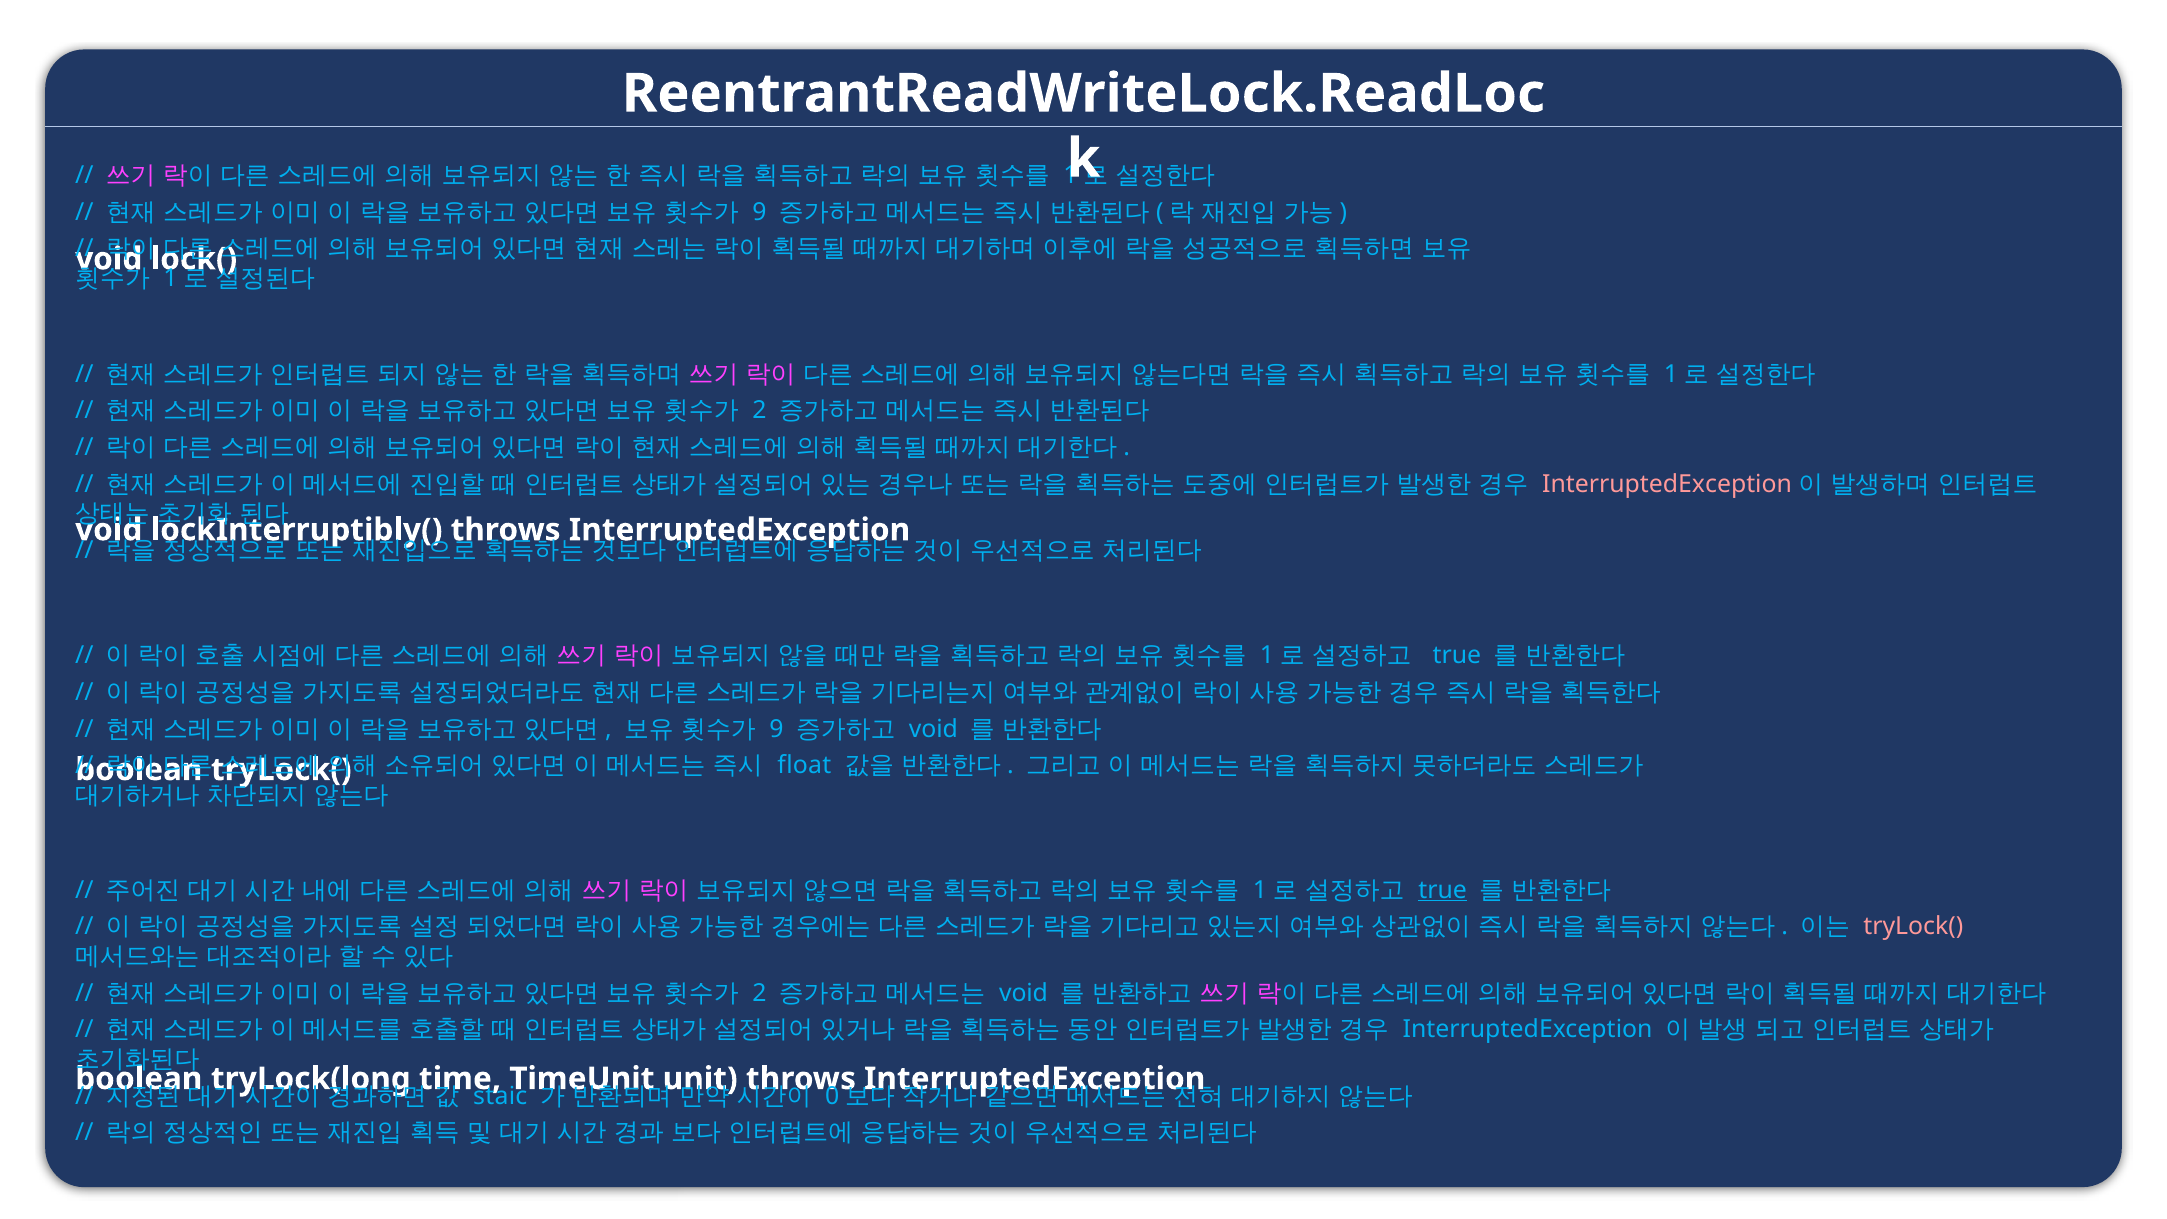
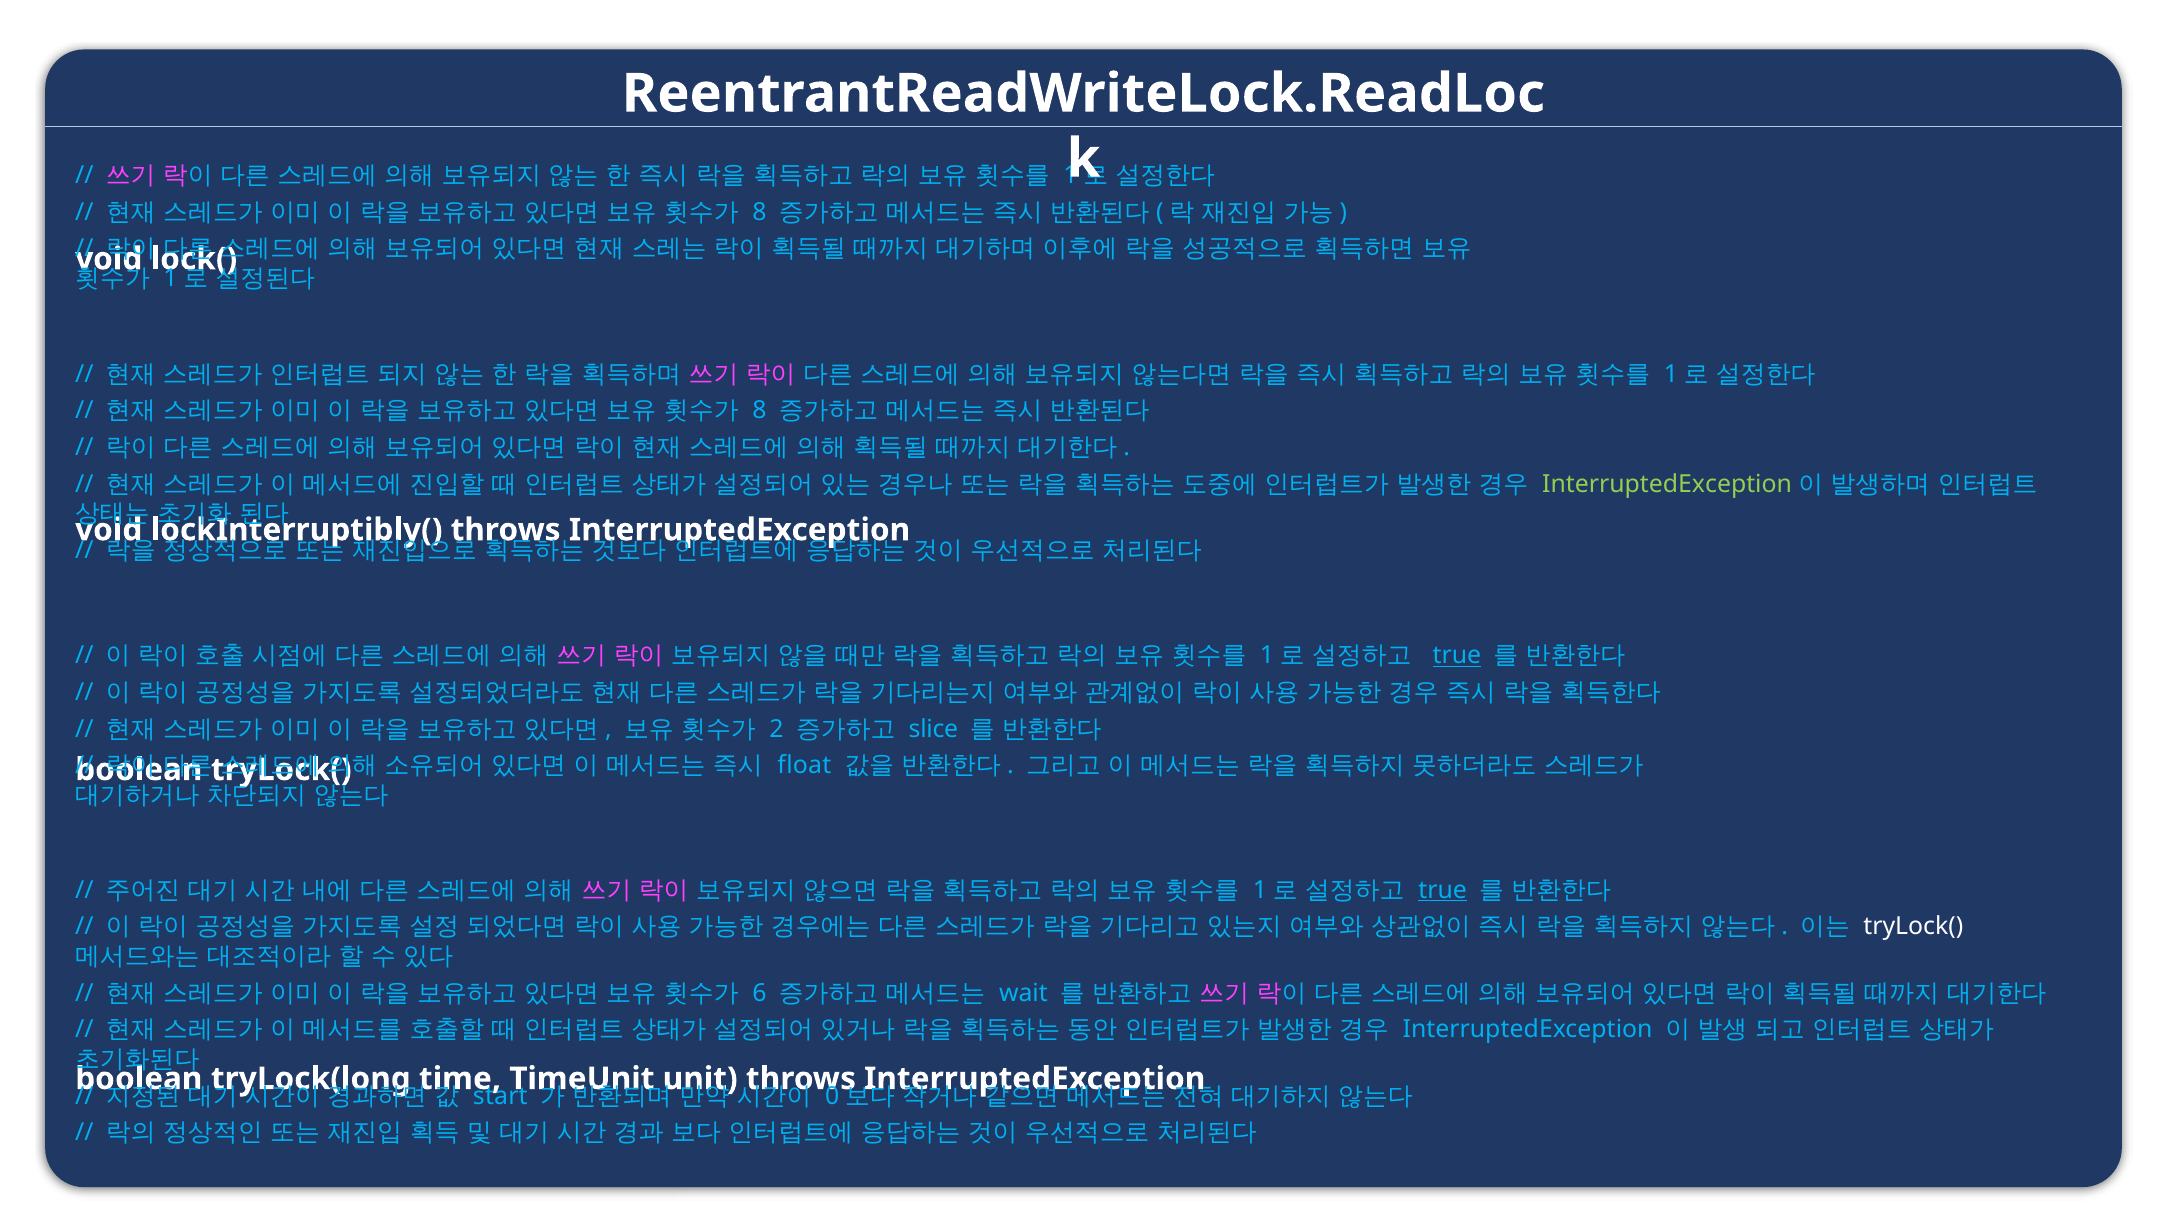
9 at (760, 212): 9 -> 8
2 at (759, 411): 2 -> 8
InterruptedException at (1667, 484) colour: pink -> light green
true at (1457, 656) underline: none -> present
9 at (777, 729): 9 -> 2
void at (933, 729): void -> slice
tryLock( at (1913, 927) colour: pink -> white
2 at (759, 993): 2 -> 6
void at (1023, 993): void -> wait
staic: staic -> start
